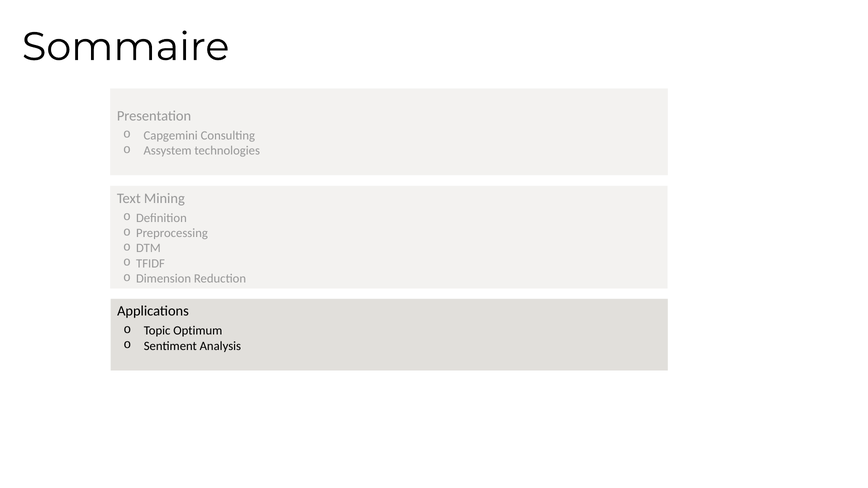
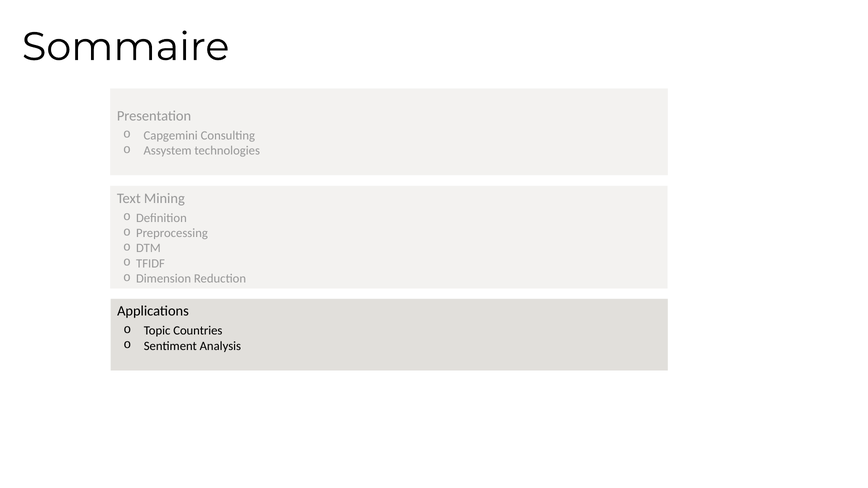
Optimum: Optimum -> Countries
